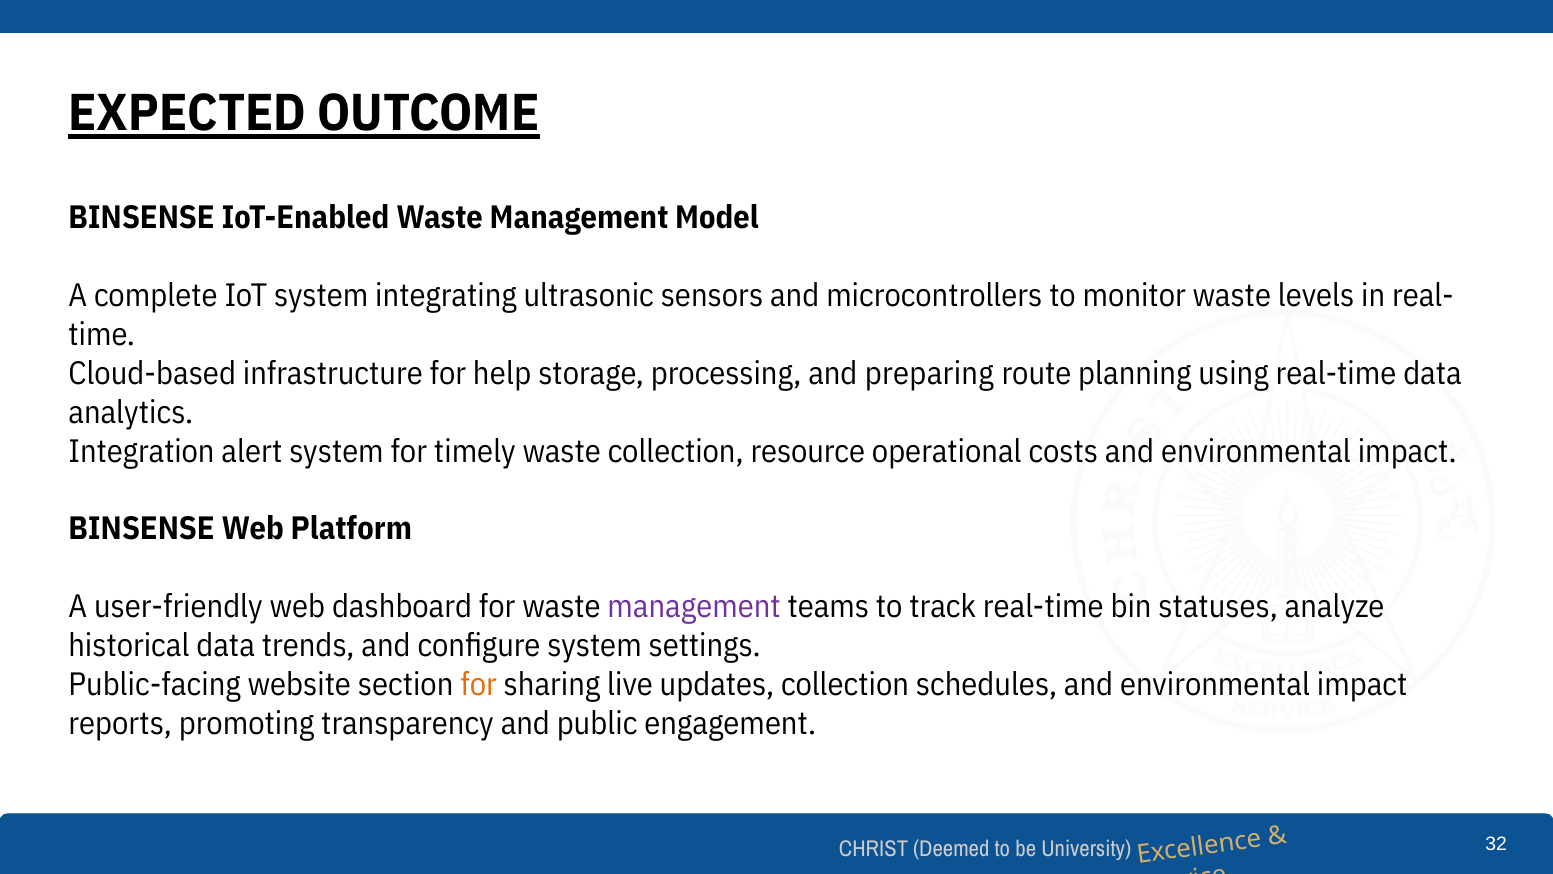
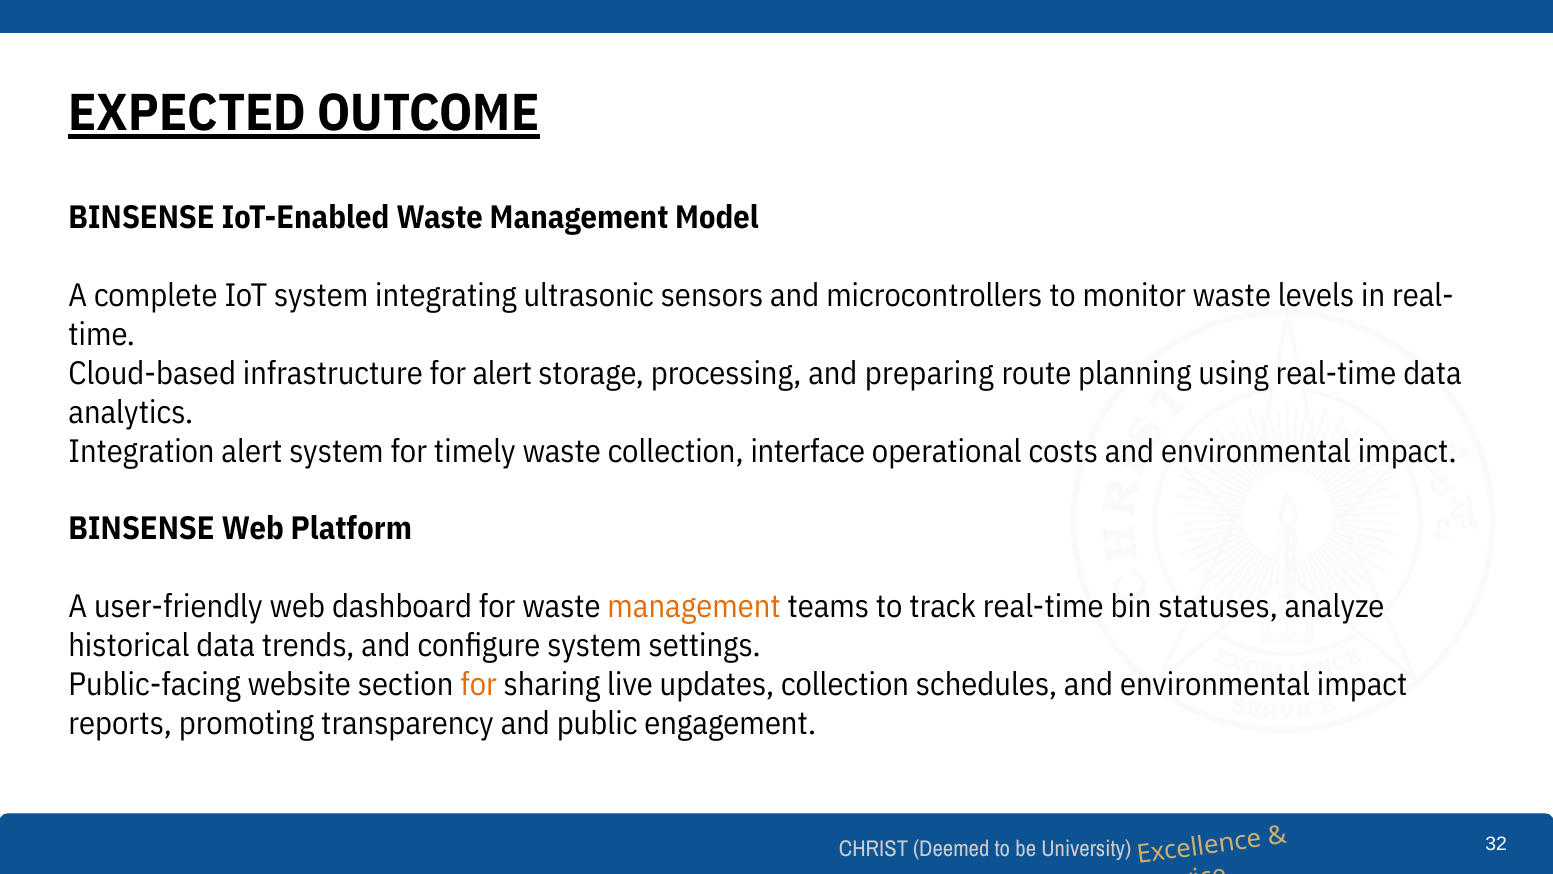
for help: help -> alert
resource: resource -> interface
management at (694, 606) colour: purple -> orange
